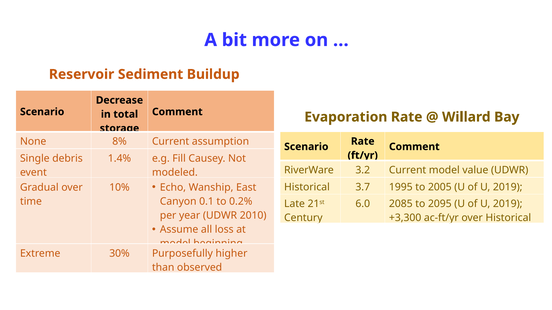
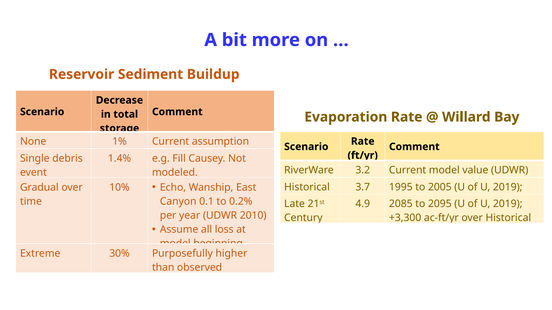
8%: 8% -> 1%
6.0: 6.0 -> 4.9
